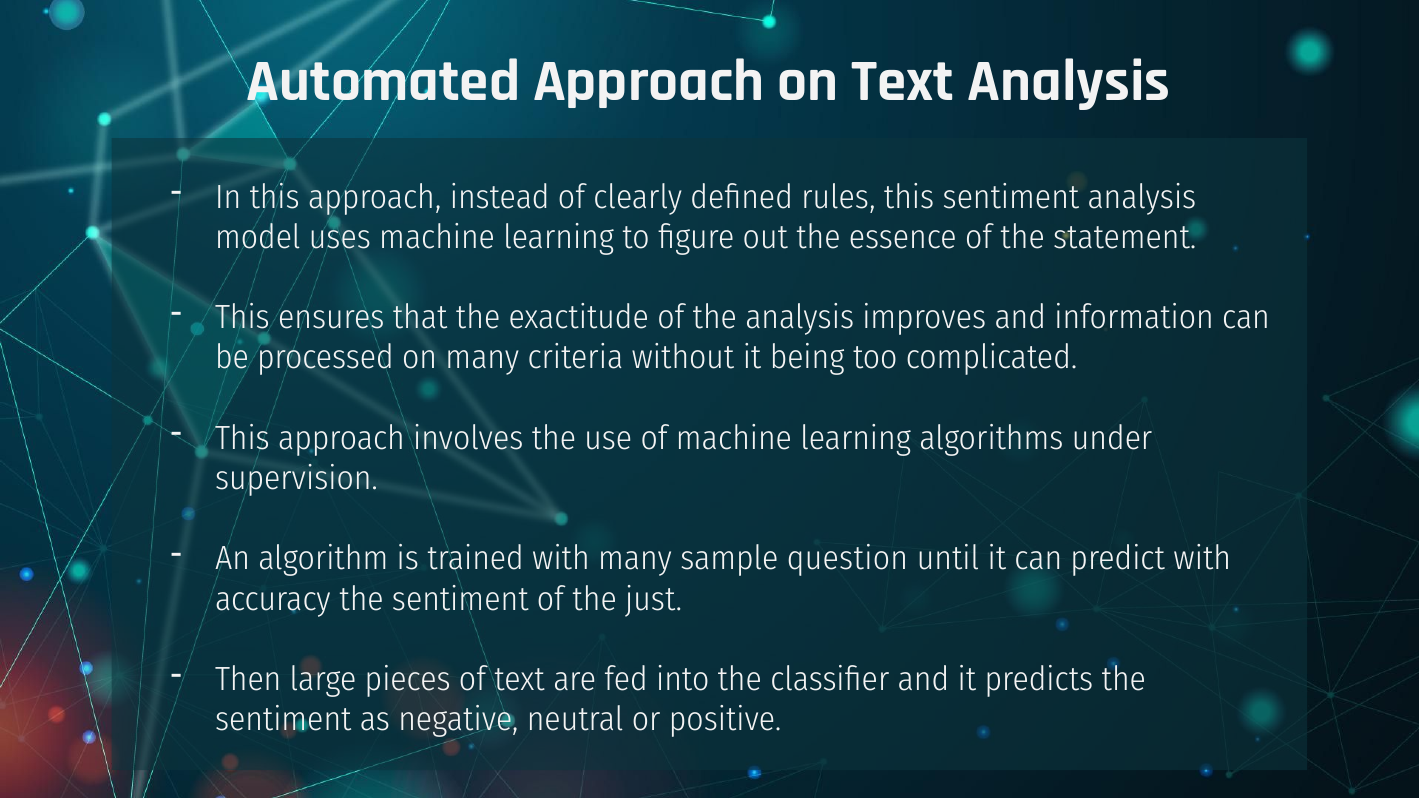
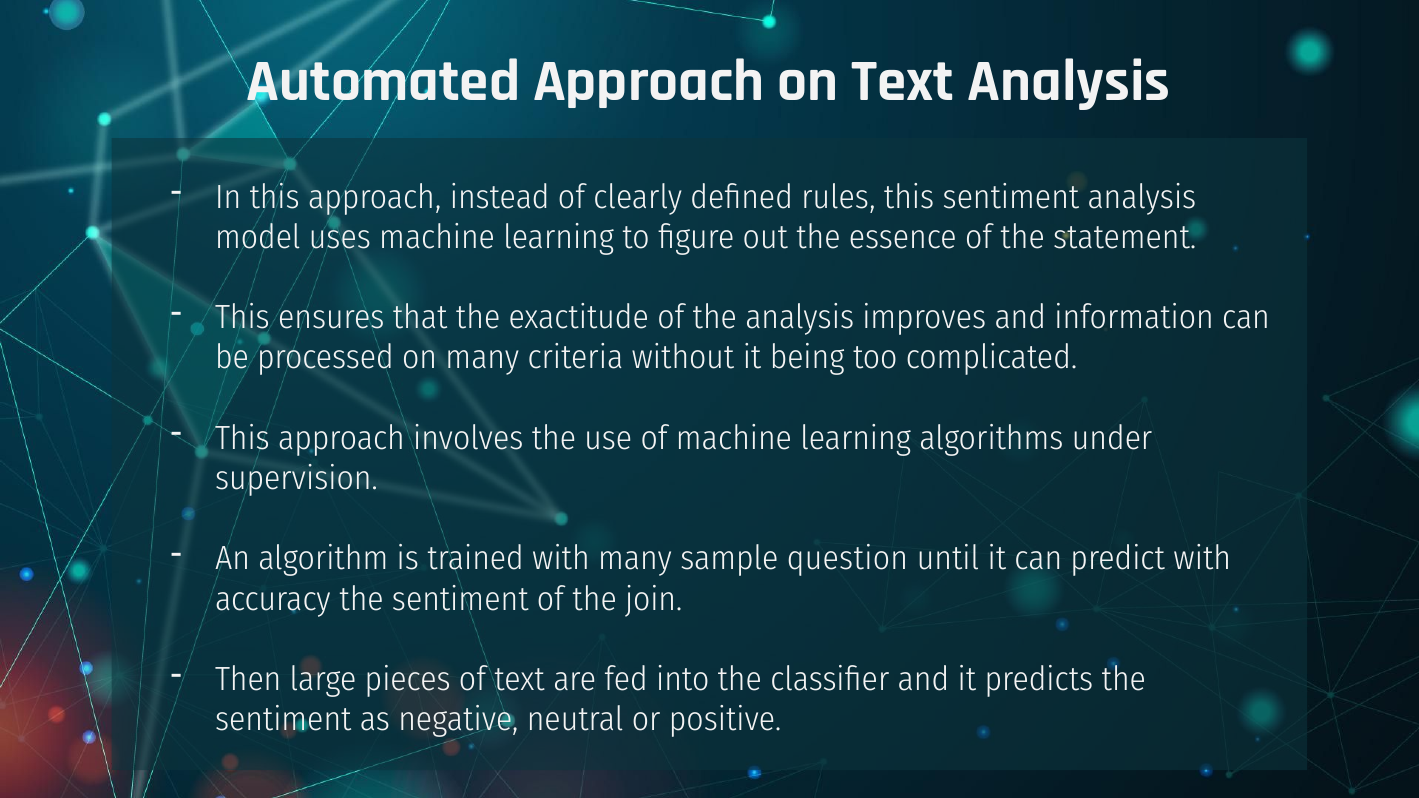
just: just -> join
